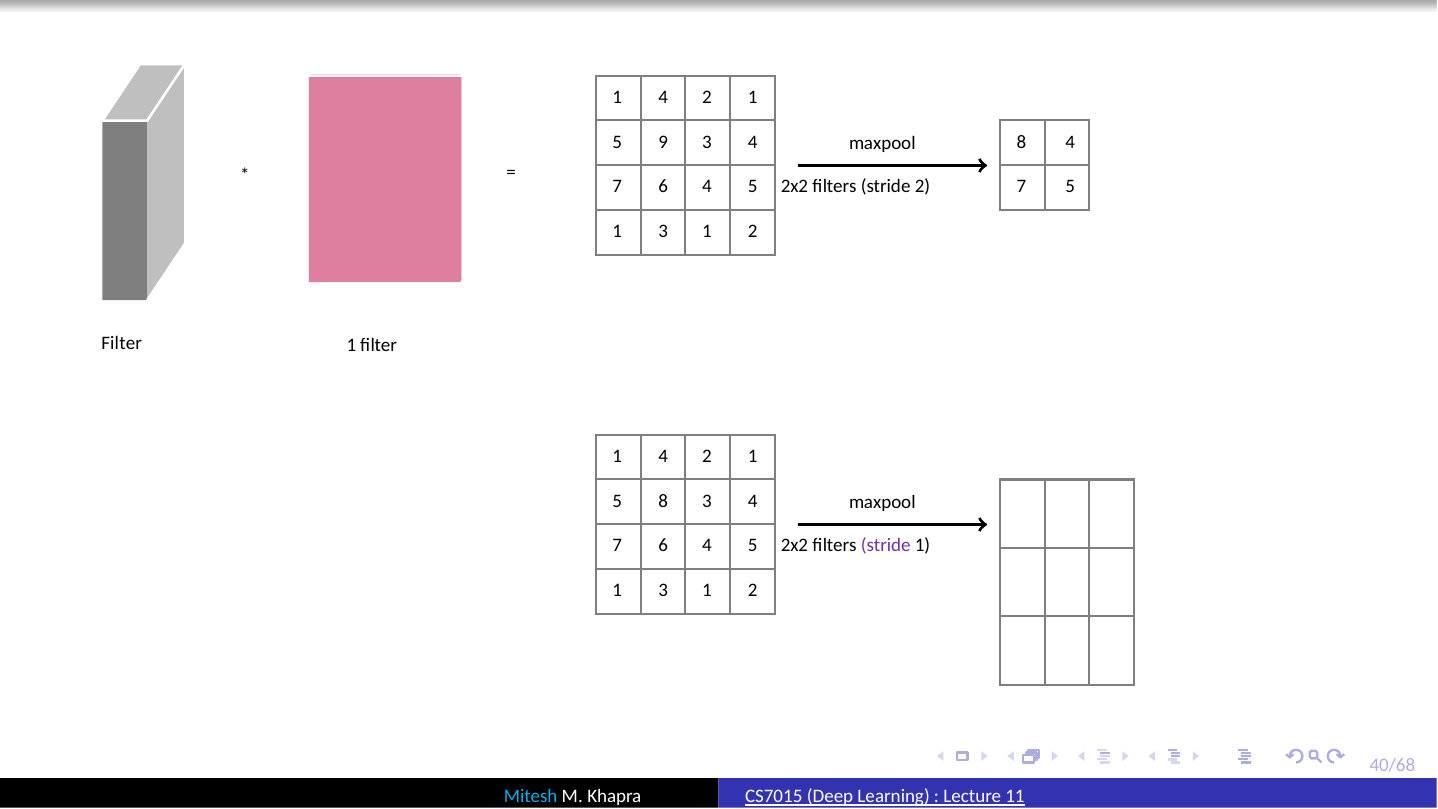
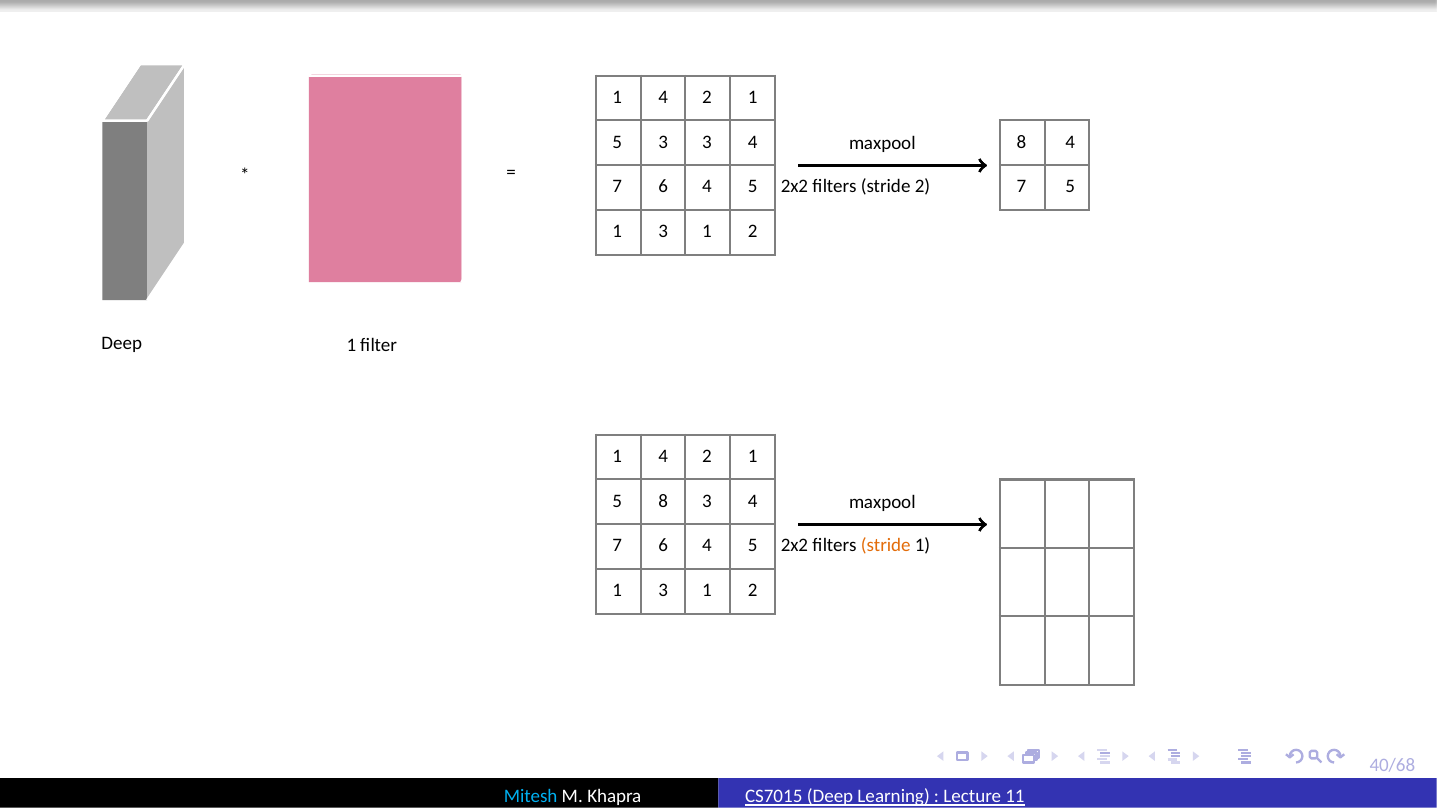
5 9: 9 -> 3
Filter at (122, 343): Filter -> Deep
stride at (886, 545) colour: purple -> orange
